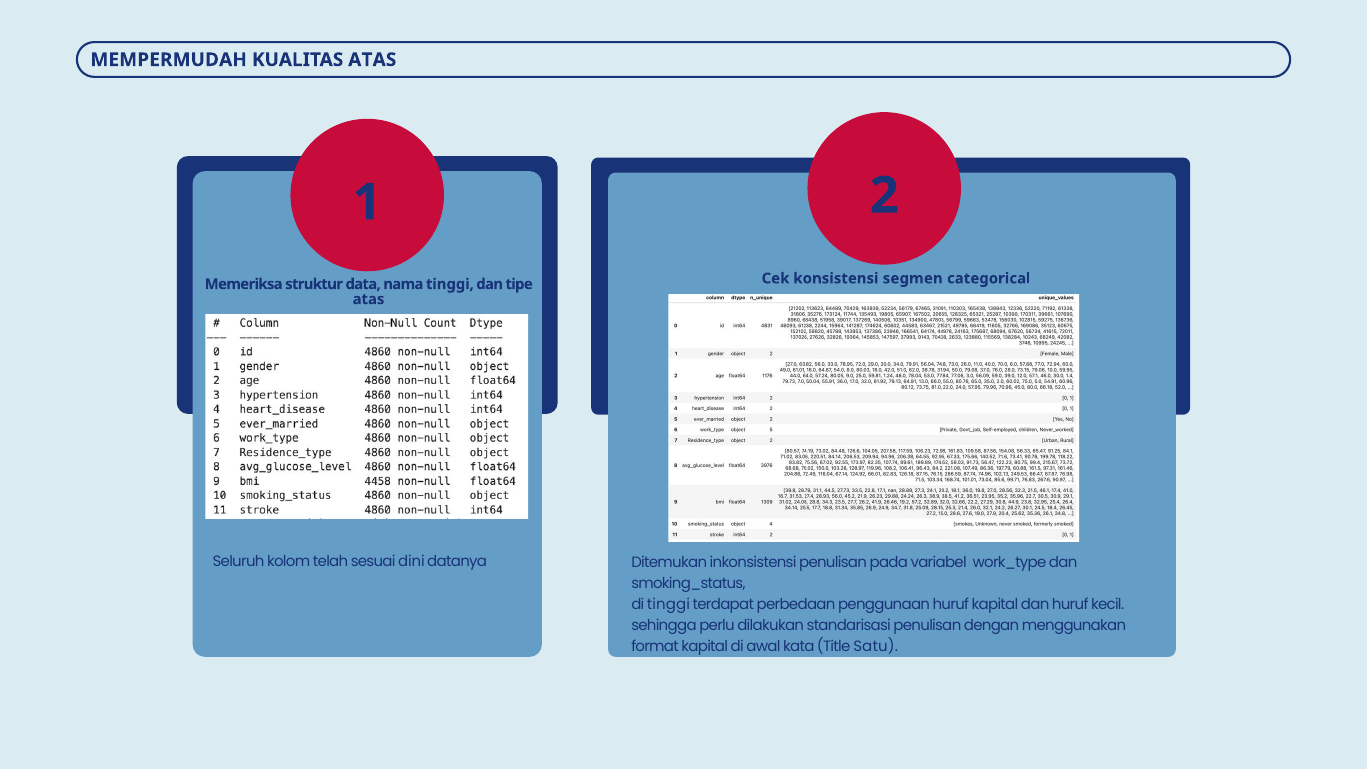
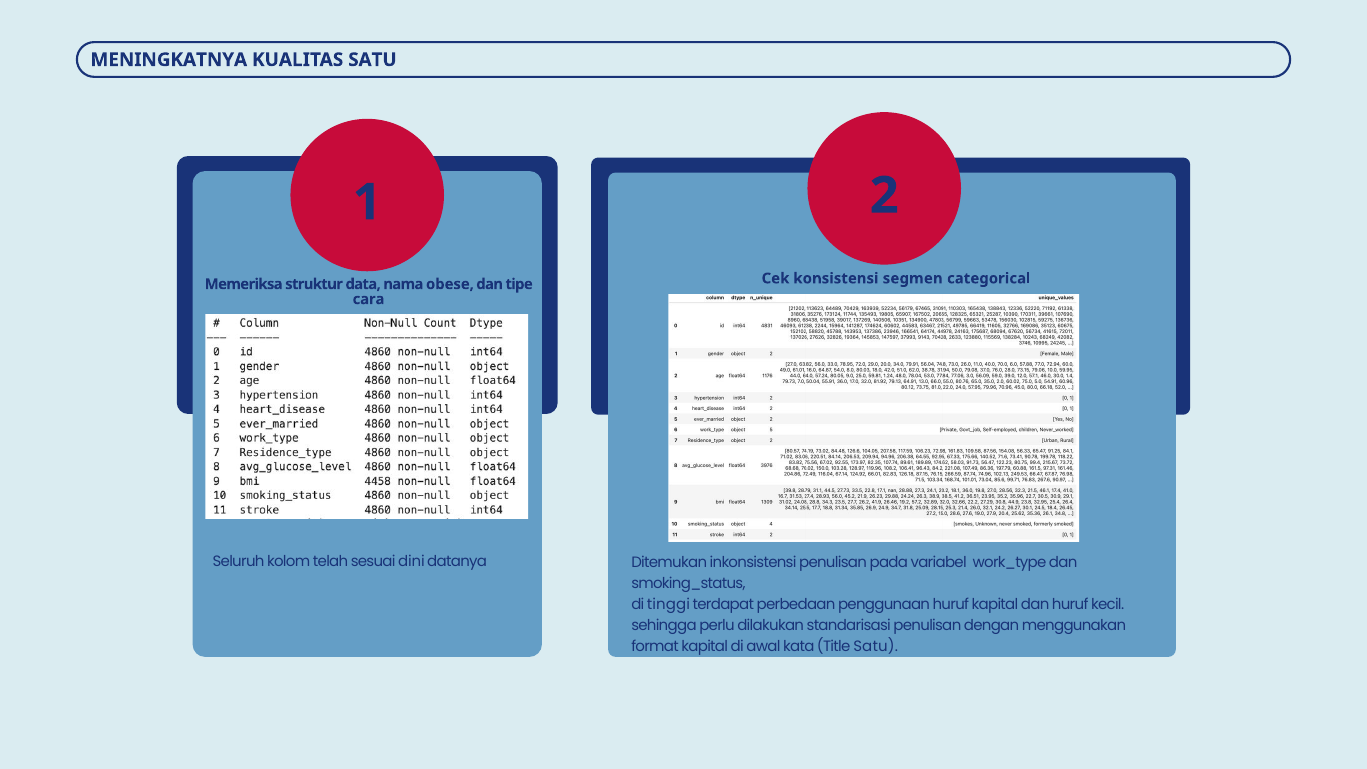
MEMPERMUDAH: MEMPERMUDAH -> MENINGKATNYA
KUALITAS ATAS: ATAS -> SATU
nama tinggi: tinggi -> obese
atas at (368, 299): atas -> cara
